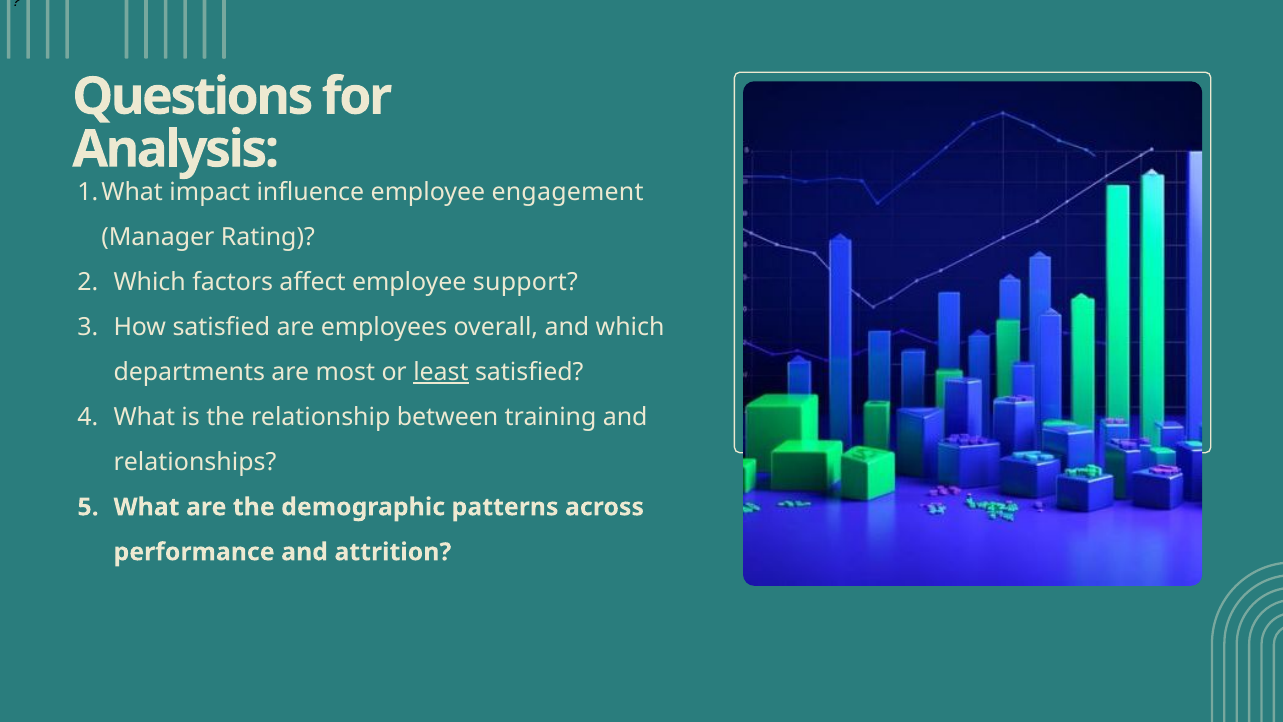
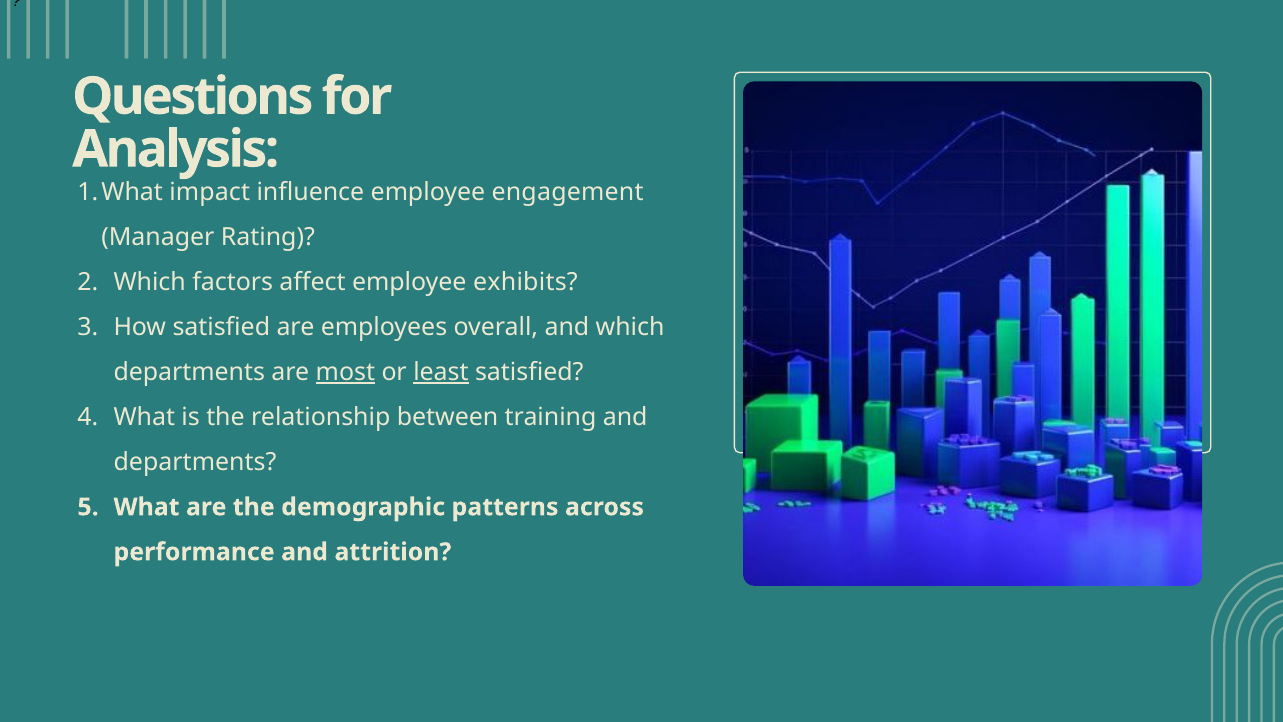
support: support -> exhibits
most underline: none -> present
relationships at (195, 462): relationships -> departments
